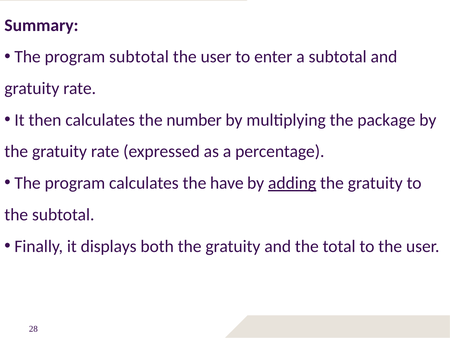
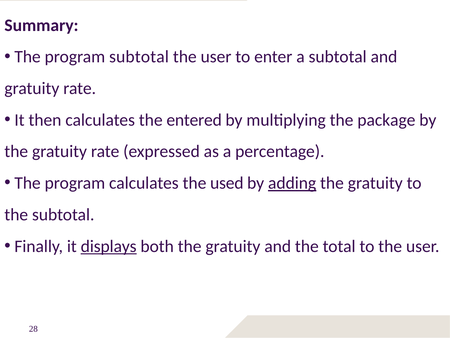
number: number -> entered
have: have -> used
displays underline: none -> present
